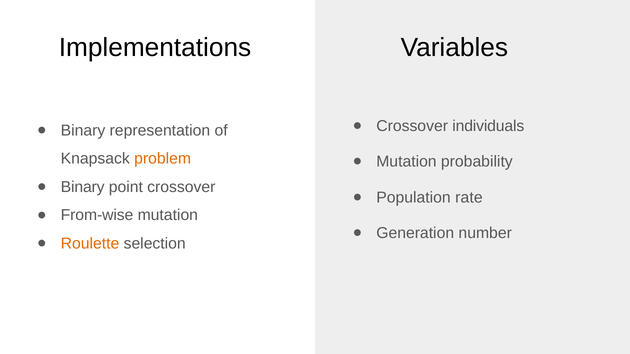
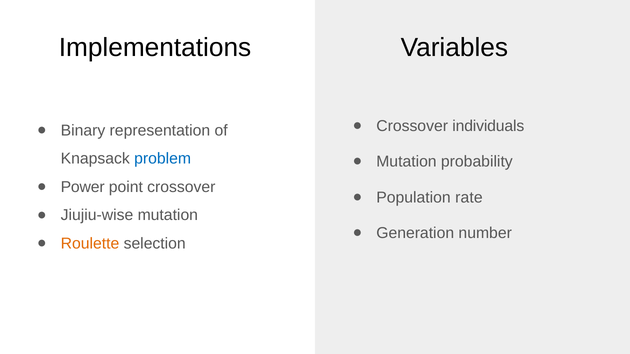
problem colour: orange -> blue
Binary at (83, 187): Binary -> Power
From-wise: From-wise -> Jiujiu-wise
